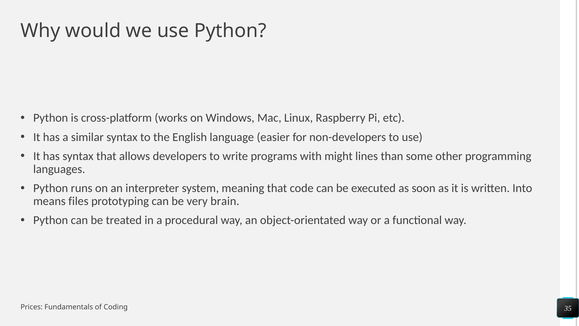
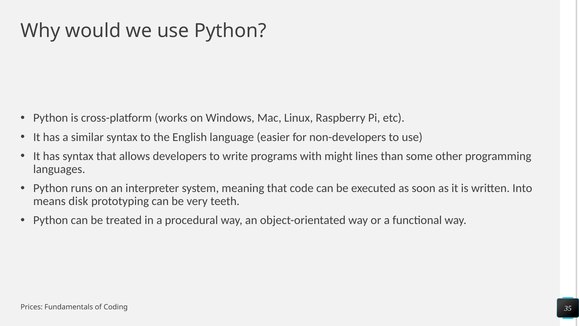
files: files -> disk
brain: brain -> teeth
